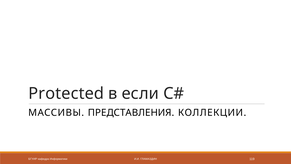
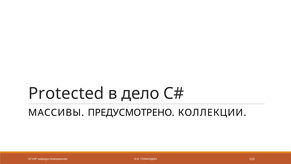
если: если -> дело
ПРЕДСТАВЛЕНИЯ: ПРЕДСТАВЛЕНИЯ -> ПРЕДУСМОТРЕНО
